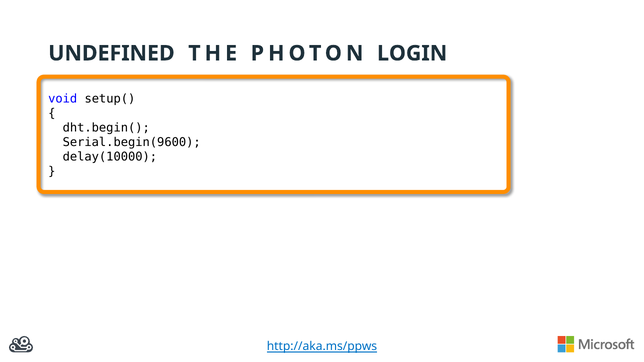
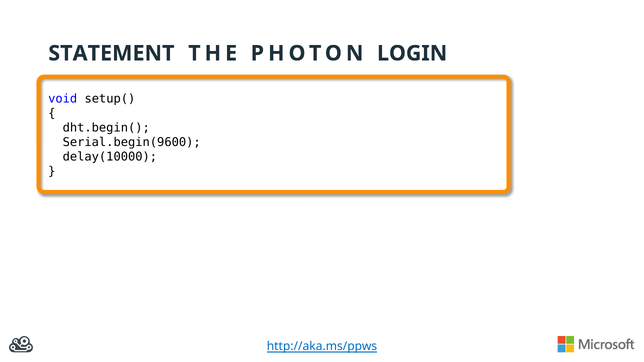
UNDEFINED: UNDEFINED -> STATEMENT
